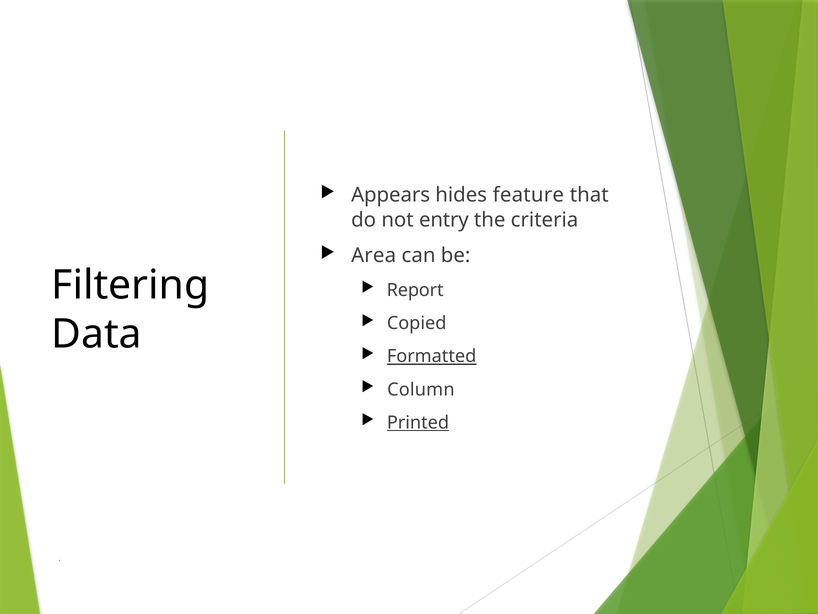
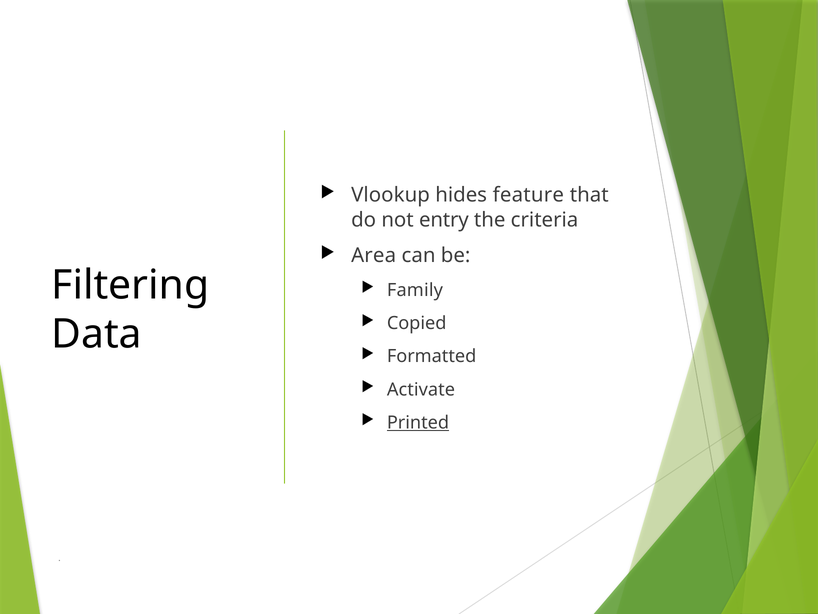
Appears: Appears -> Vlookup
Report: Report -> Family
Formatted underline: present -> none
Column: Column -> Activate
